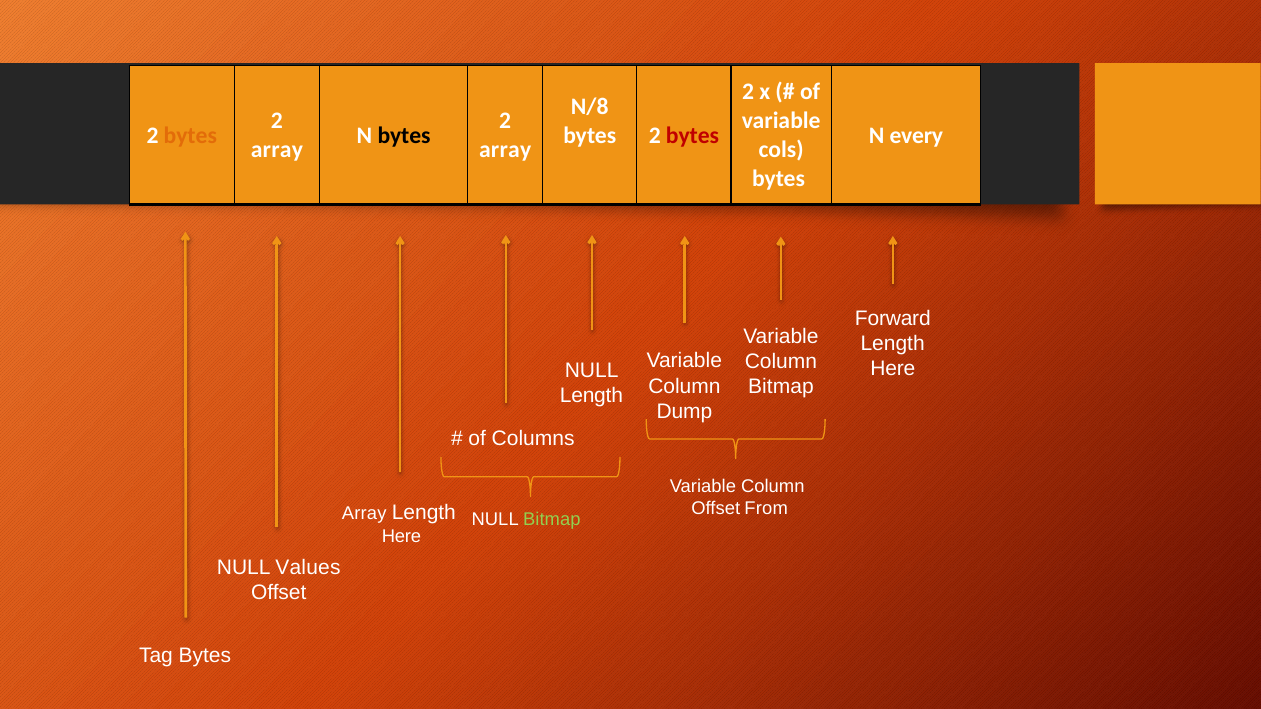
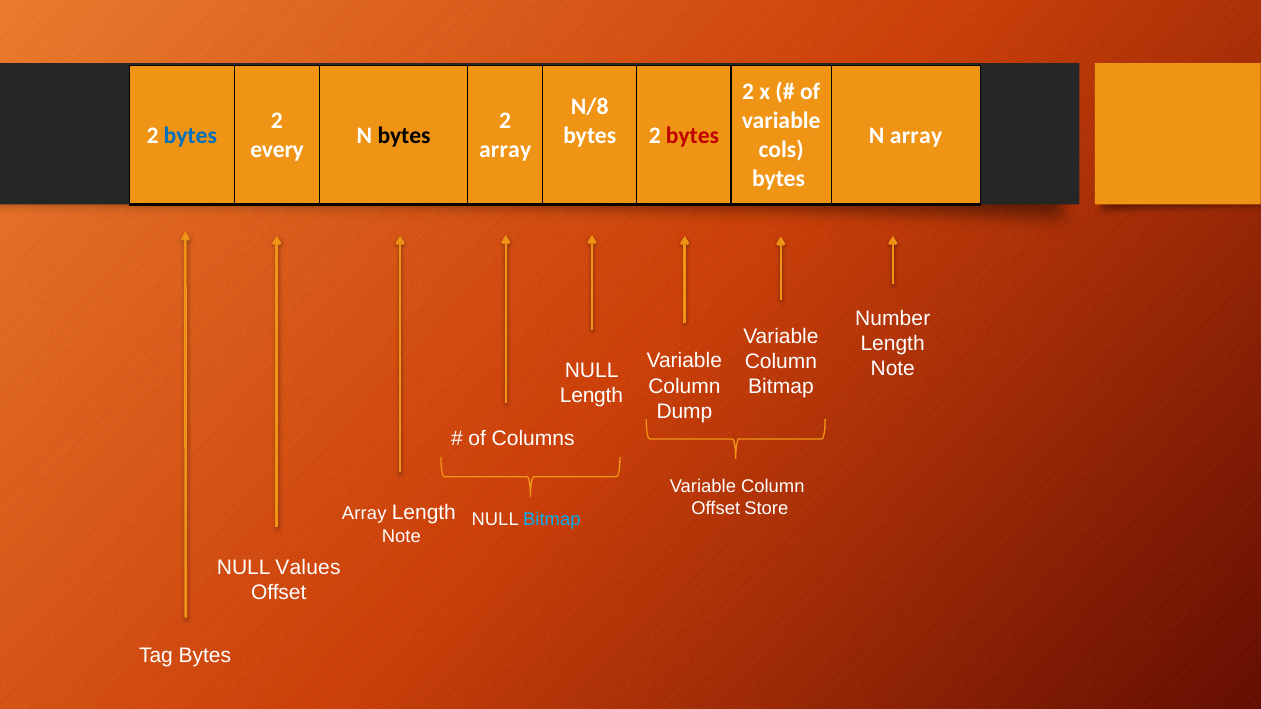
bytes at (190, 135) colour: orange -> blue
N every: every -> array
array at (277, 150): array -> every
Forward: Forward -> Number
Here at (893, 369): Here -> Note
From: From -> Store
Bitmap at (552, 520) colour: light green -> light blue
Here at (401, 537): Here -> Note
